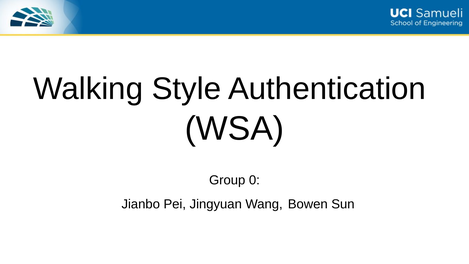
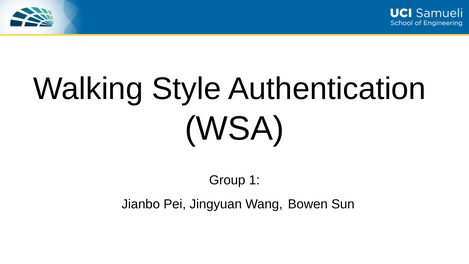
0: 0 -> 1
